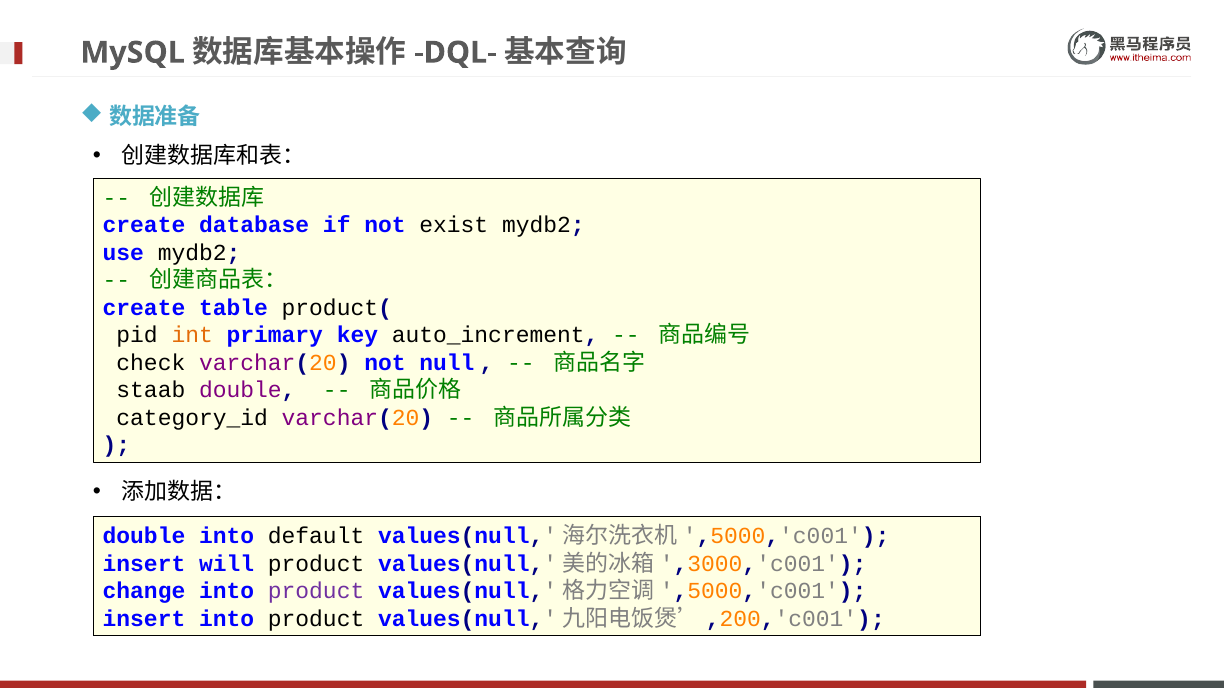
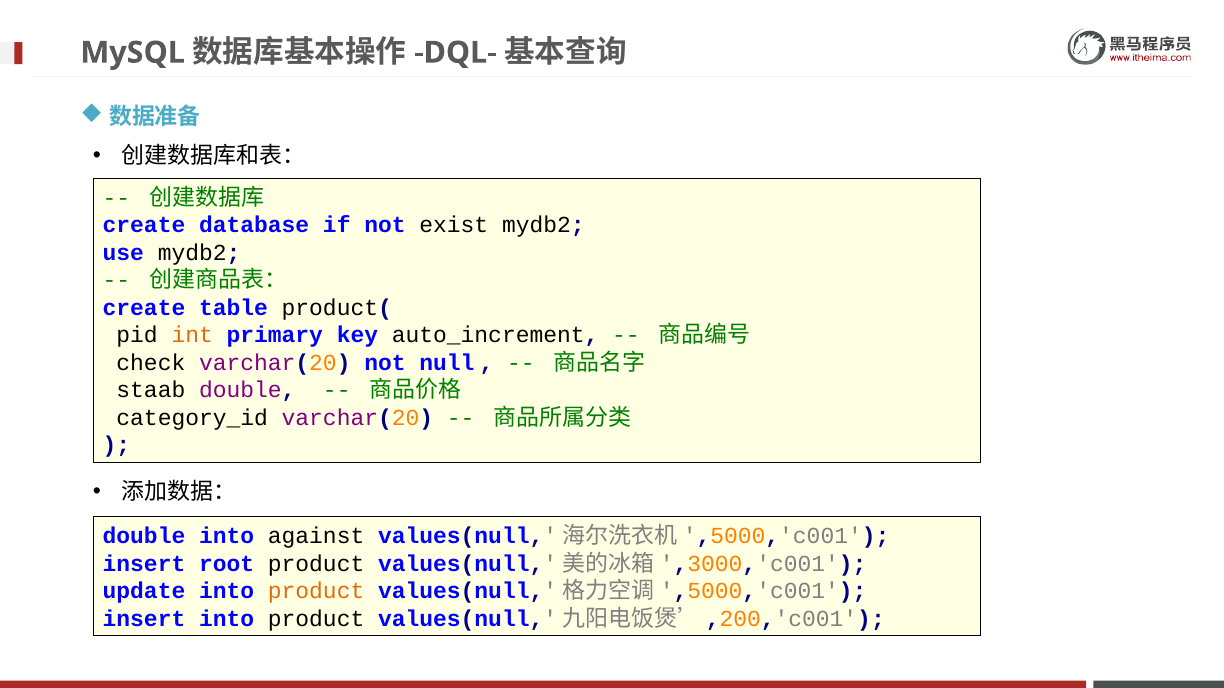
default: default -> against
will: will -> root
change: change -> update
product at (316, 592) colour: purple -> orange
